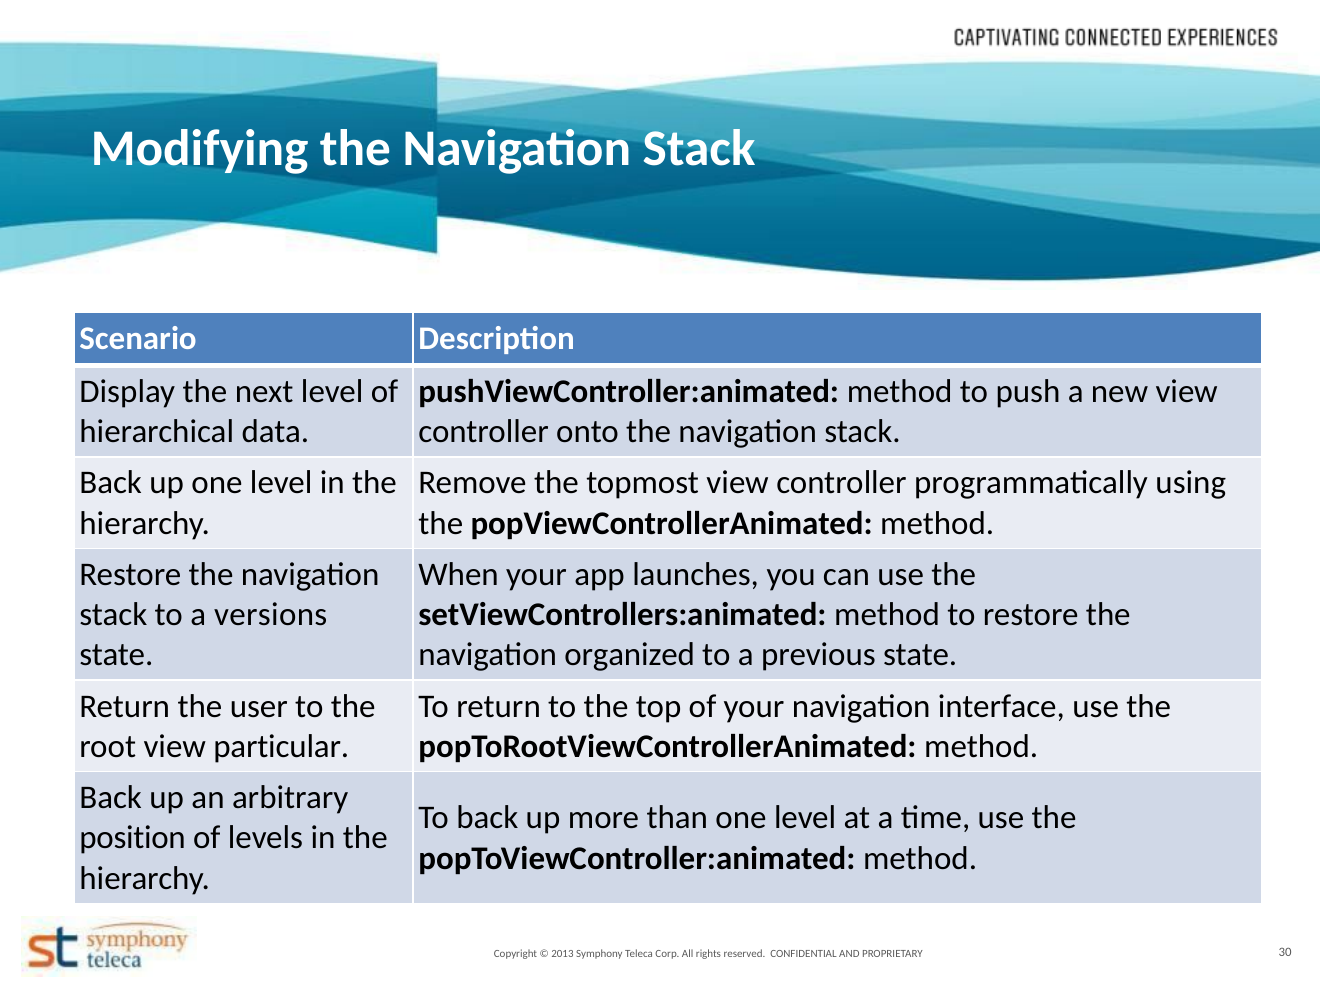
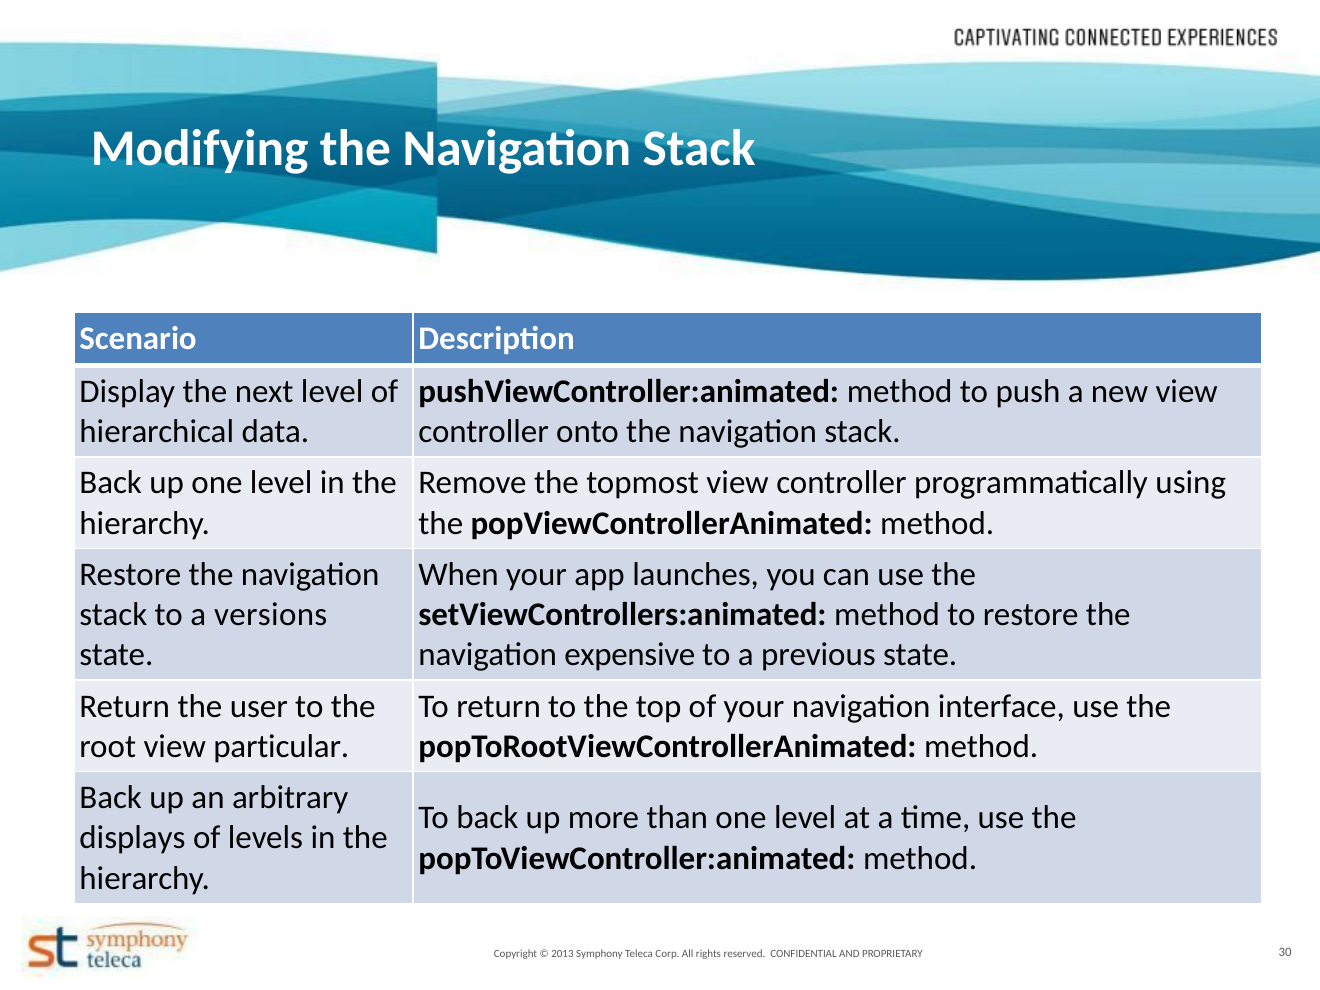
organized: organized -> expensive
position: position -> displays
